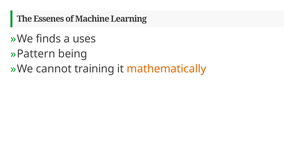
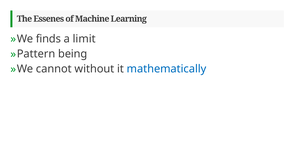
uses: uses -> limit
training: training -> without
mathematically colour: orange -> blue
